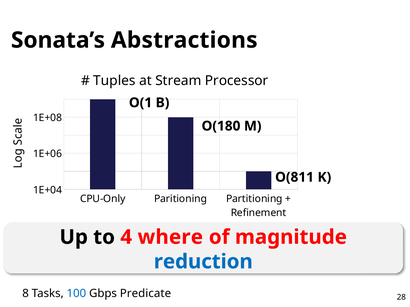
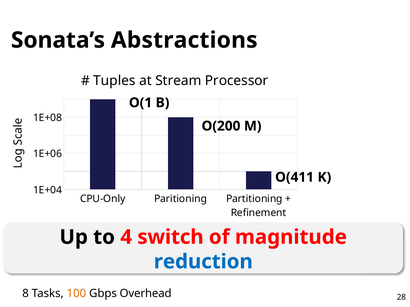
O(180: O(180 -> O(200
O(811: O(811 -> O(411
where: where -> switch
100 colour: blue -> orange
Predicate: Predicate -> Overhead
